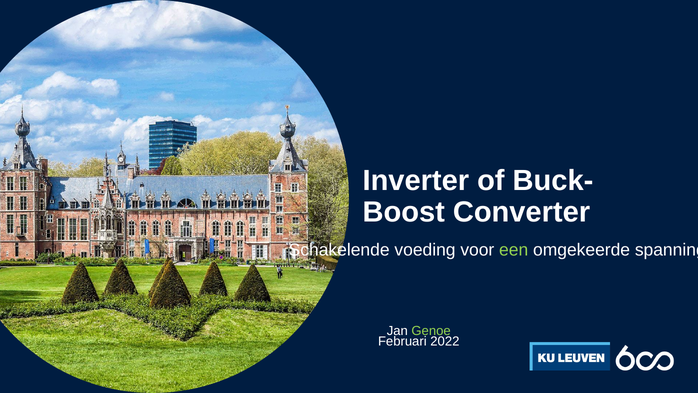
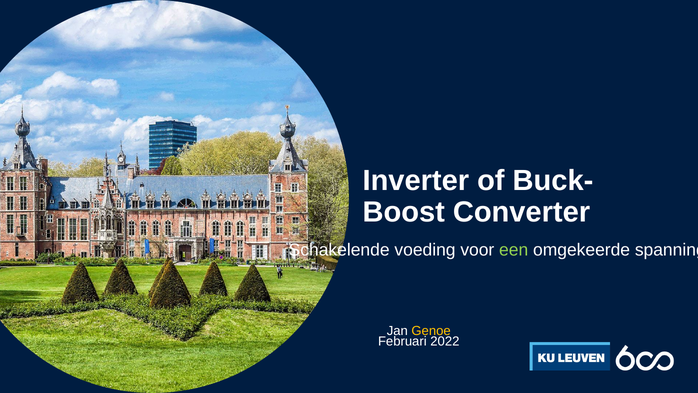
Genoe colour: light green -> yellow
